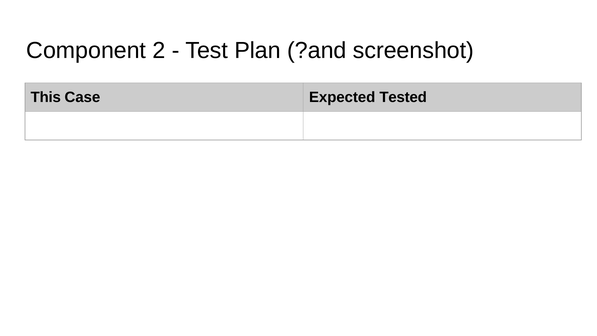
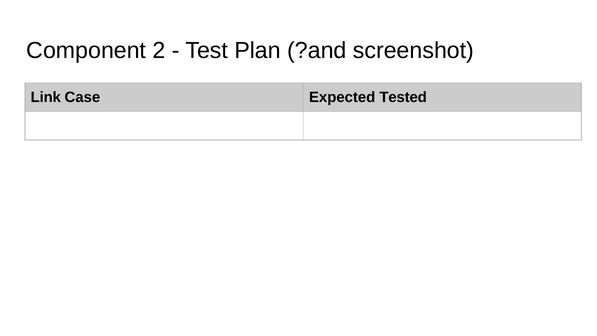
This: This -> Link
